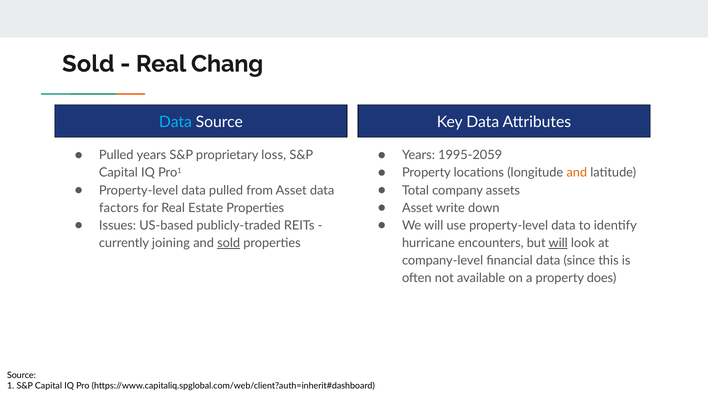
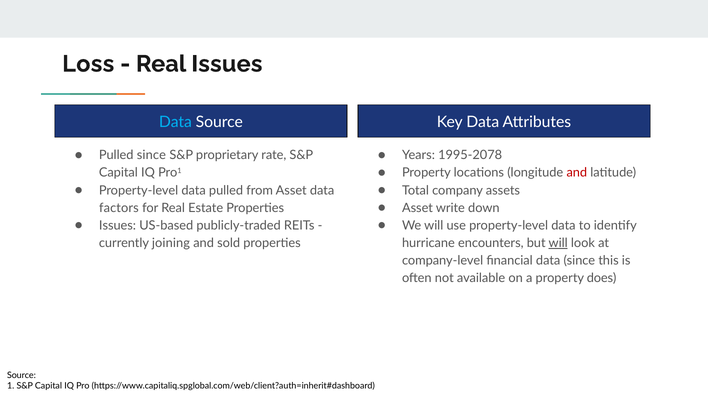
Sold at (88, 64): Sold -> Loss
Real Chang: Chang -> Issues
Pulled years: years -> since
loss: loss -> rate
1995-2059: 1995-2059 -> 1995-2078
and at (577, 173) colour: orange -> red
sold at (229, 243) underline: present -> none
